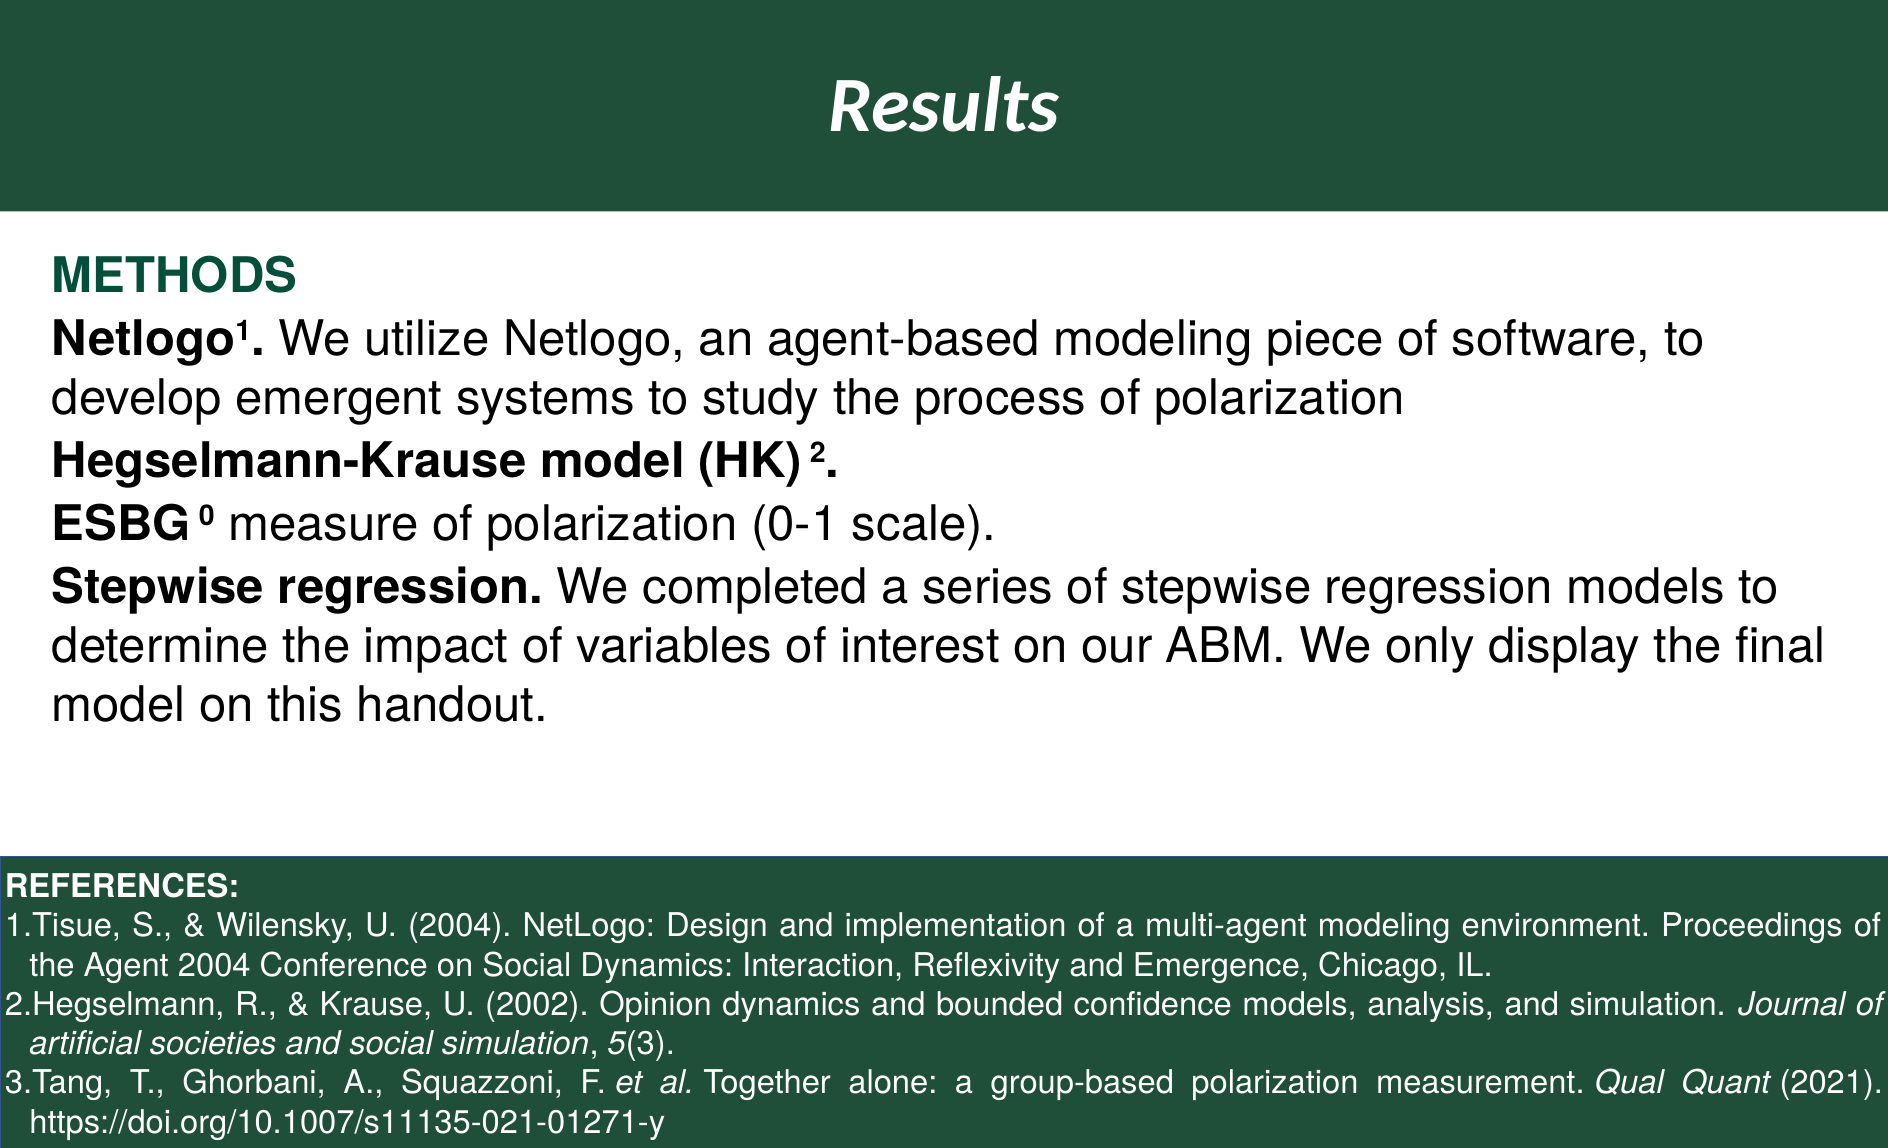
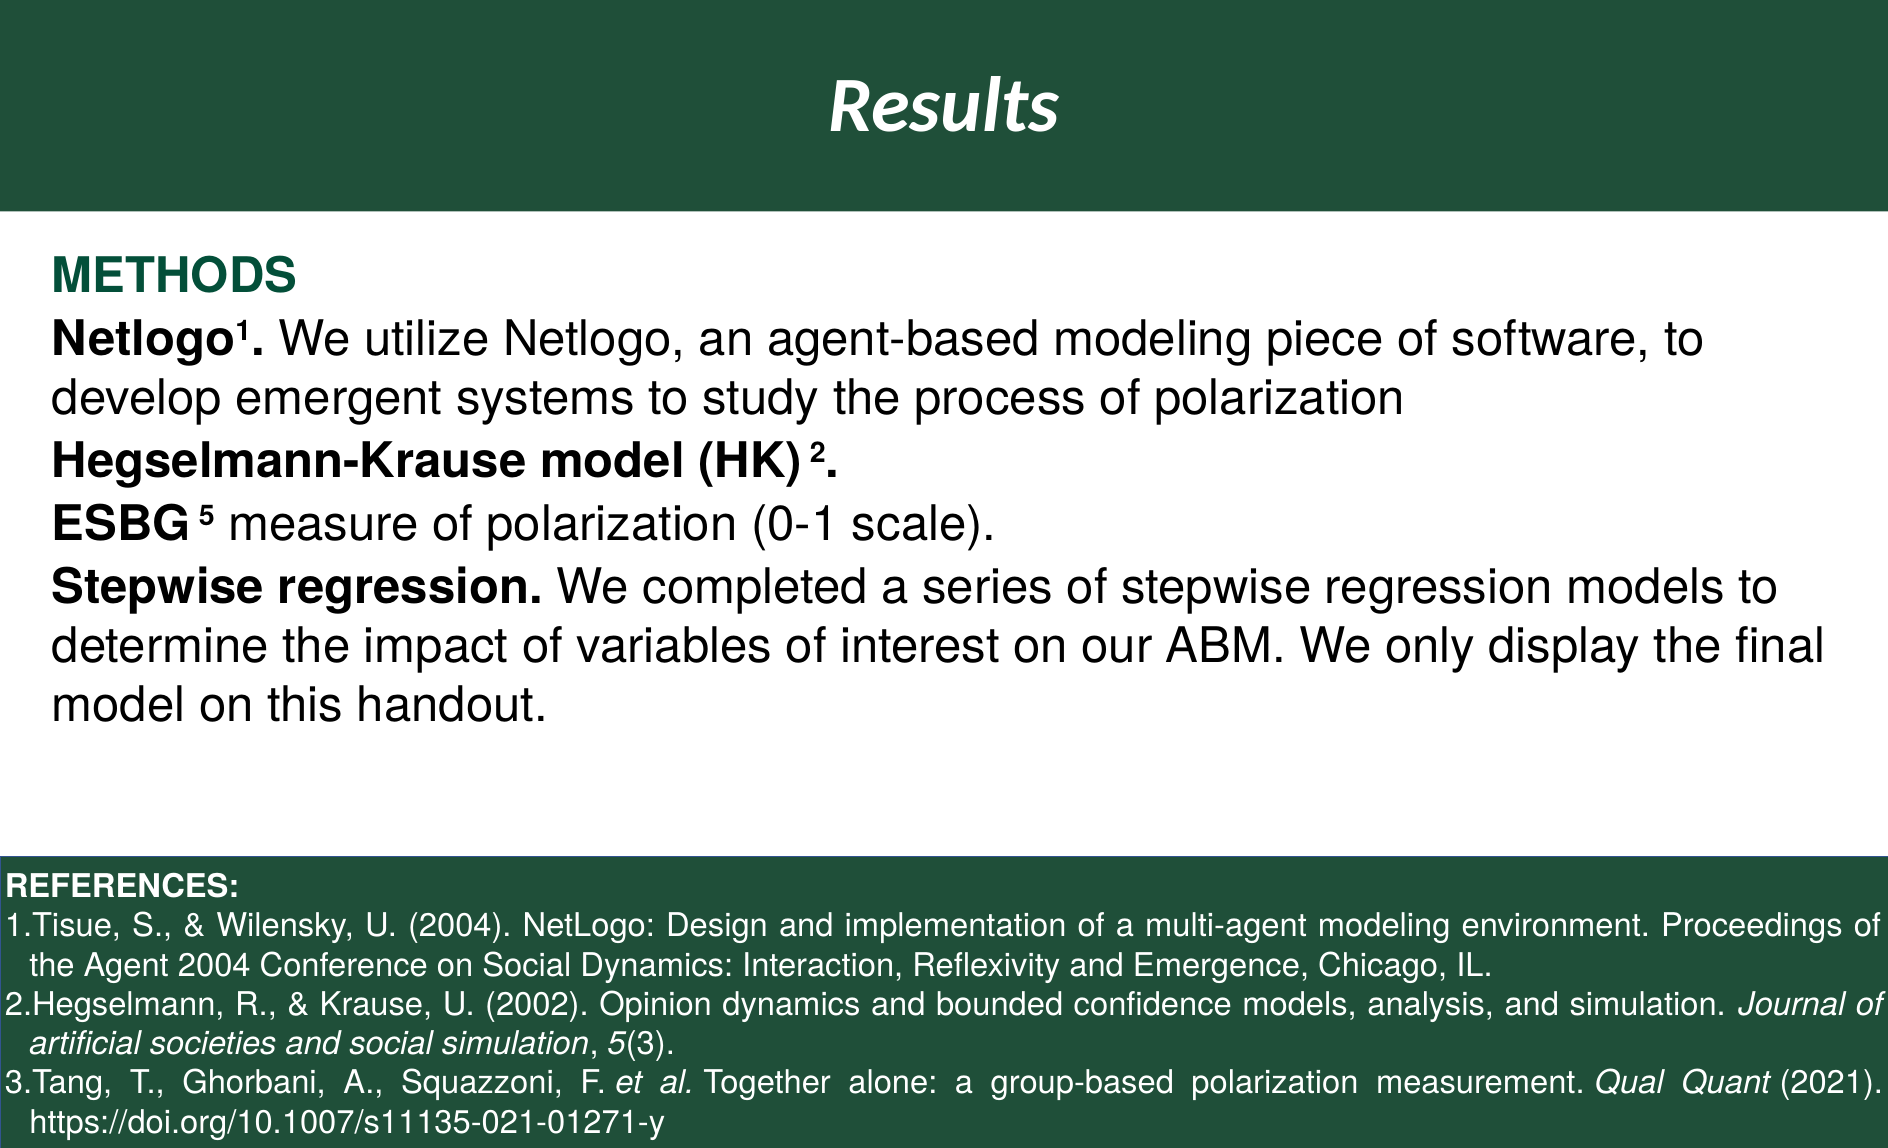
0: 0 -> 5
